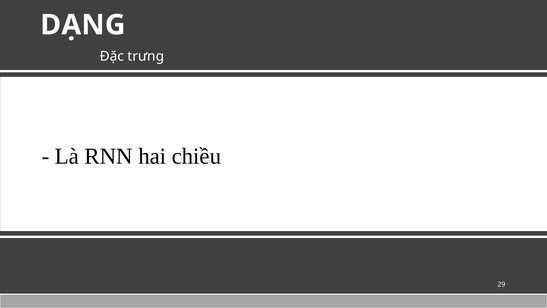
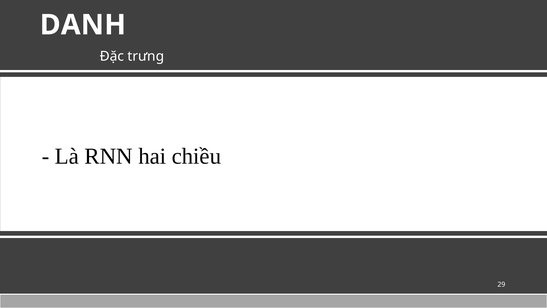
DẠNG: DẠNG -> DANH
